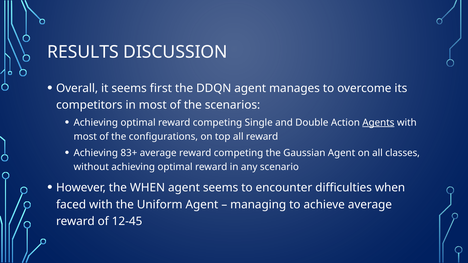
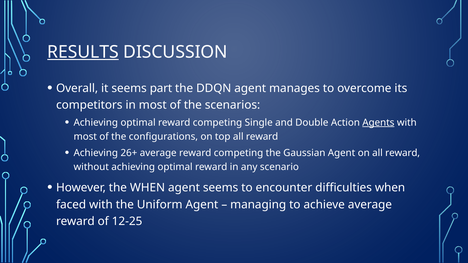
RESULTS underline: none -> present
first: first -> part
83+: 83+ -> 26+
on all classes: classes -> reward
12-45: 12-45 -> 12-25
